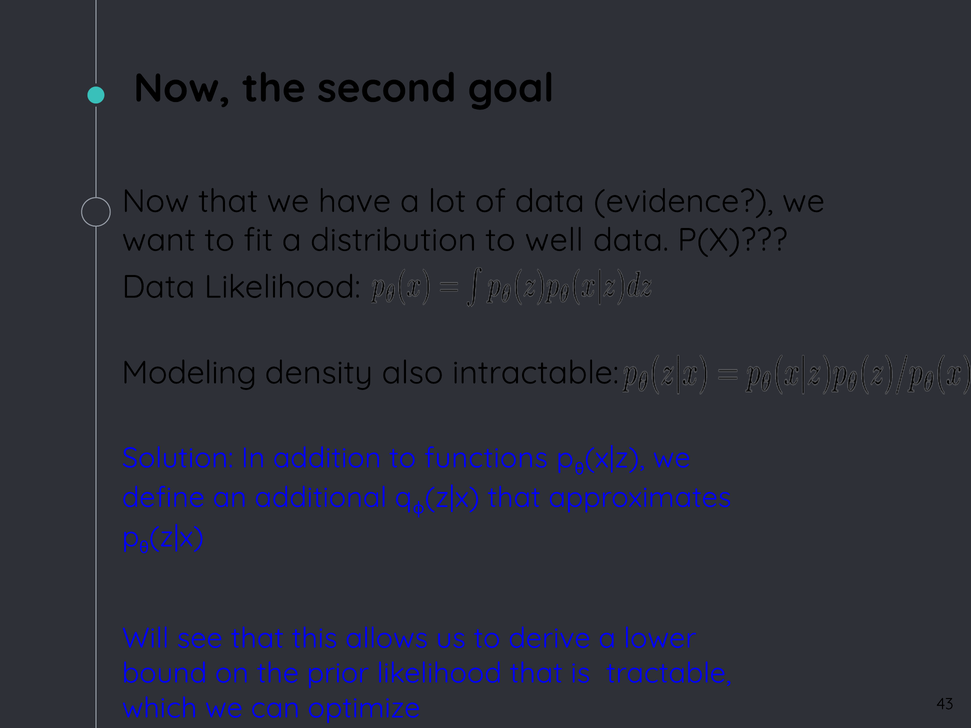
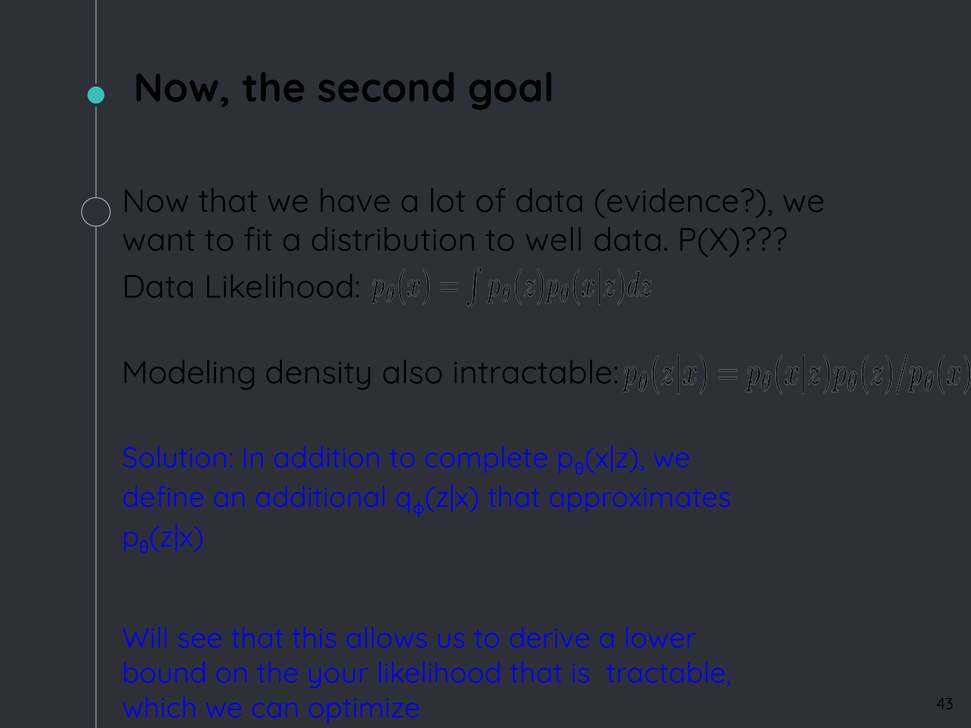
functions: functions -> complete
prior: prior -> your
